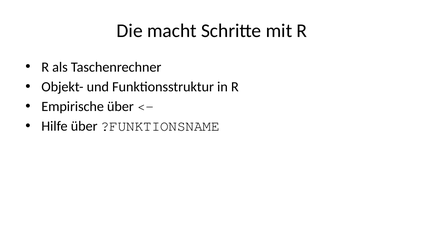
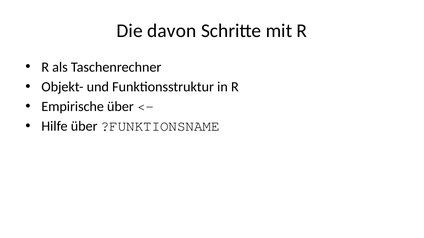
macht: macht -> davon
